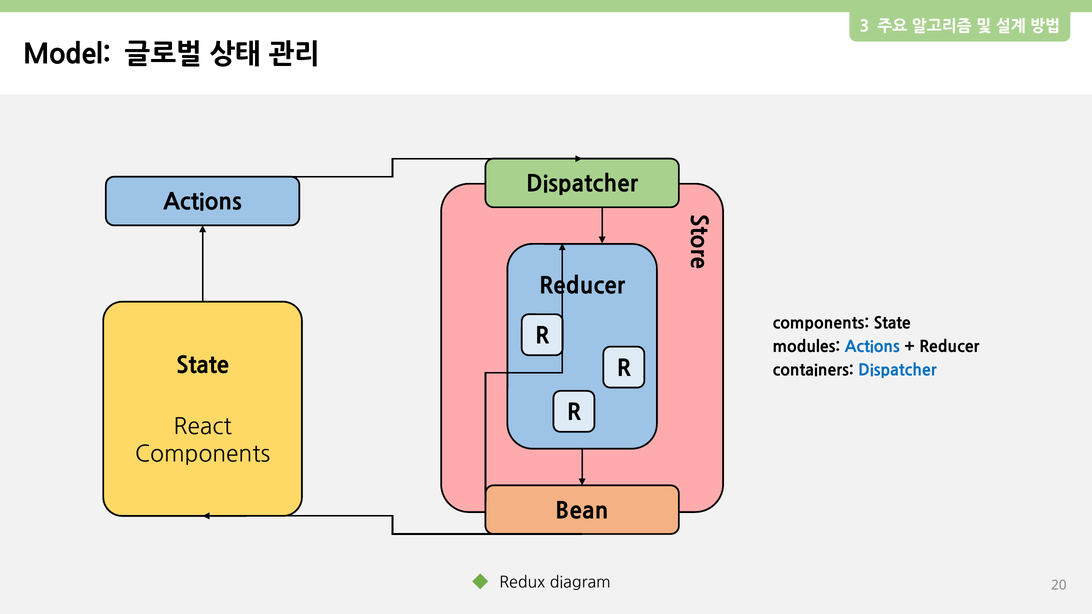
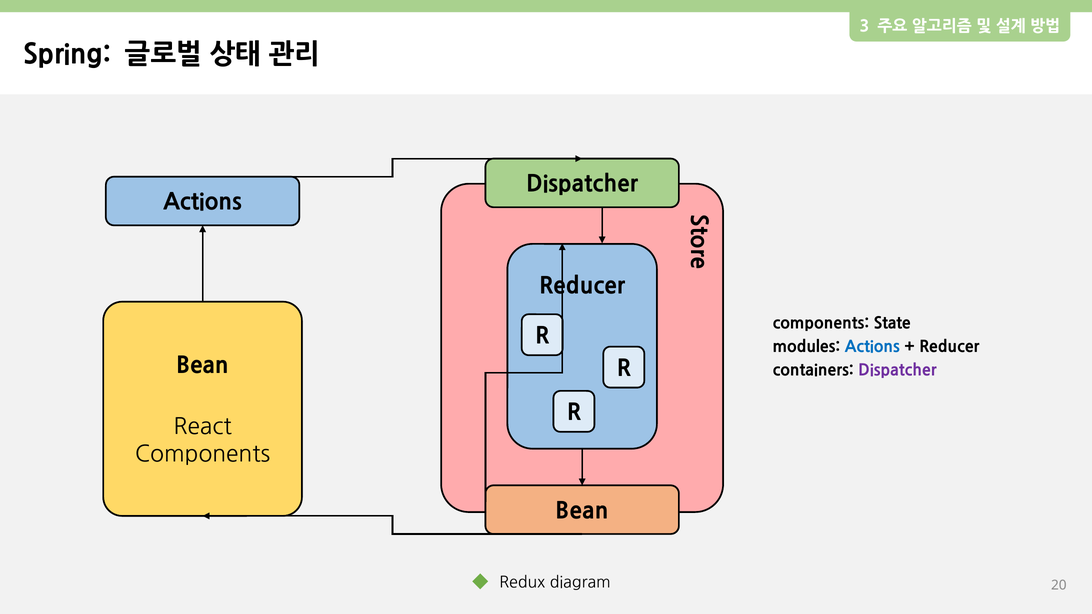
Model: Model -> Spring
State at (203, 366): State -> Bean
Dispatcher at (897, 371) colour: blue -> purple
